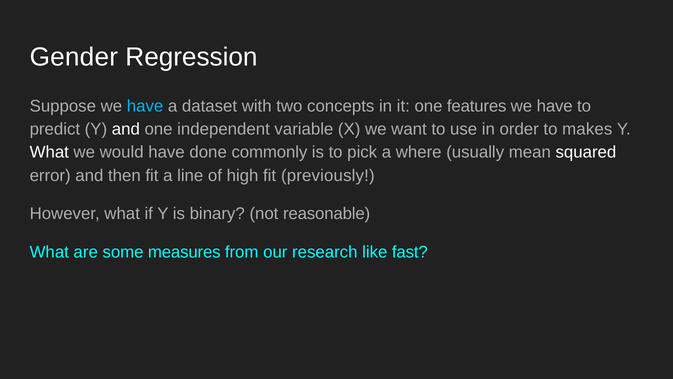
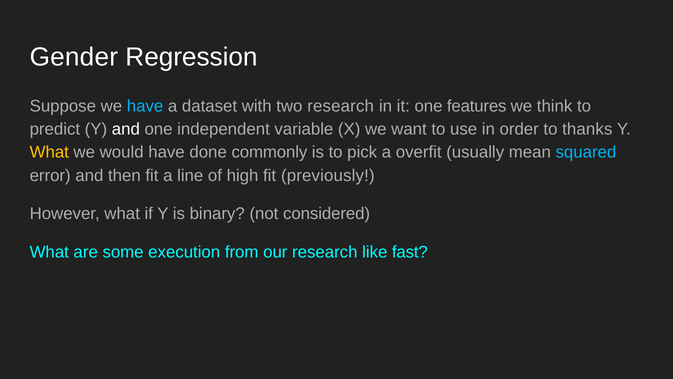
two concepts: concepts -> research
have at (555, 106): have -> think
makes: makes -> thanks
What at (49, 152) colour: white -> yellow
where: where -> overfit
squared colour: white -> light blue
reasonable: reasonable -> considered
measures: measures -> execution
